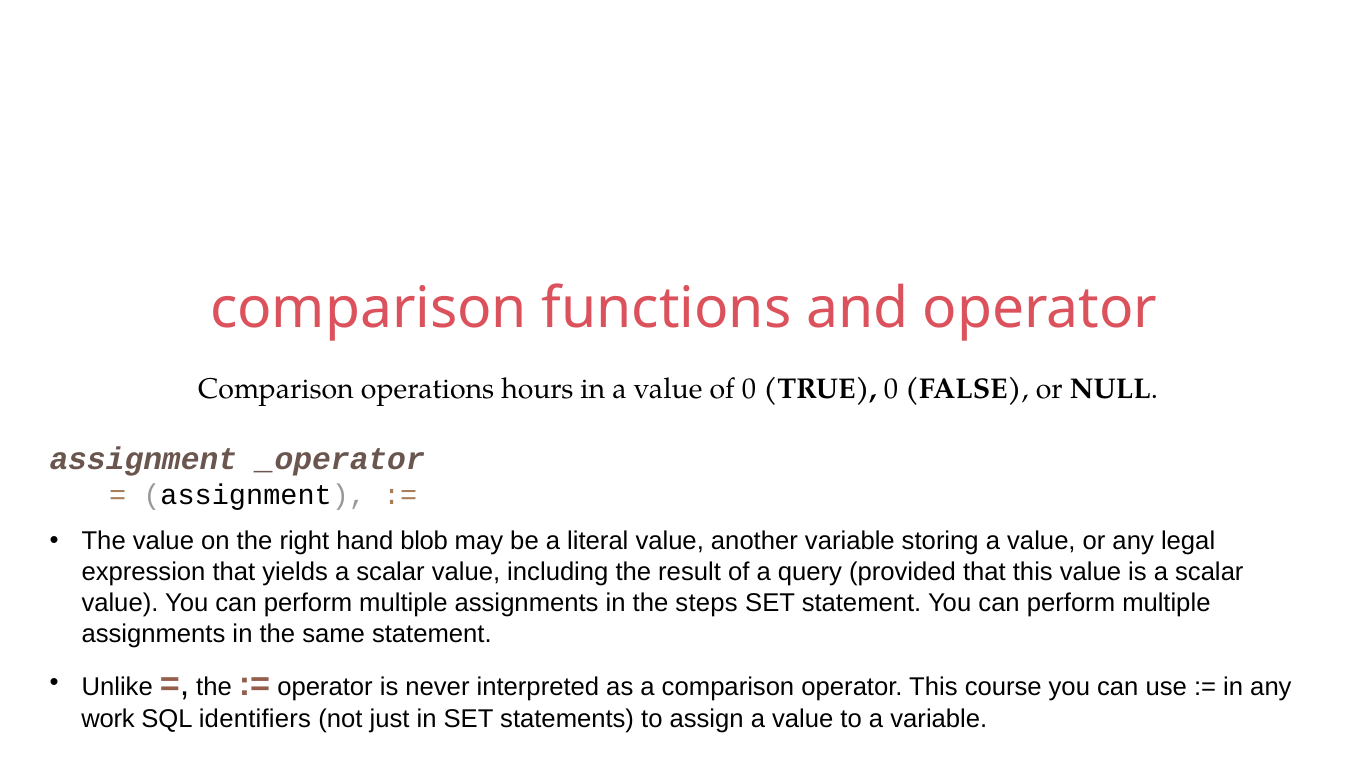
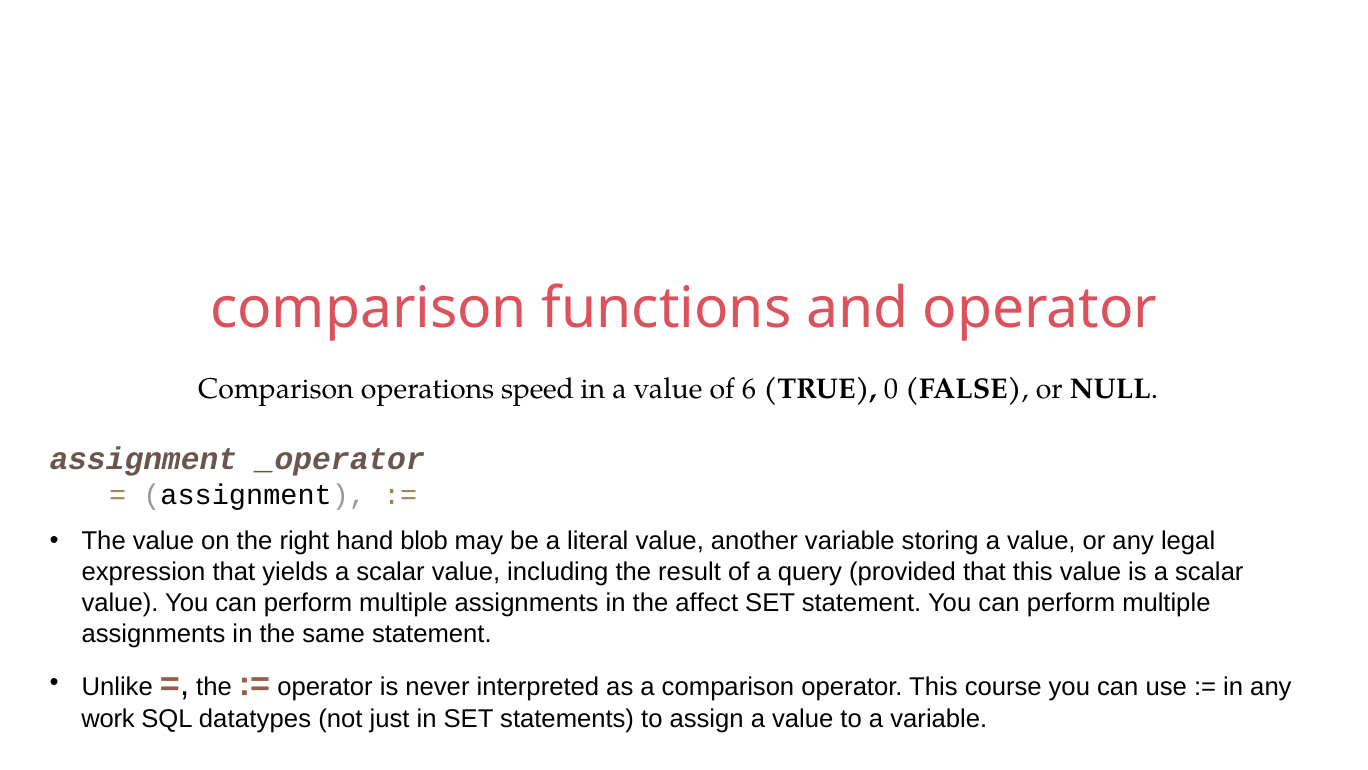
hours: hours -> speed
of 0: 0 -> 6
steps: steps -> affect
identifiers: identifiers -> datatypes
